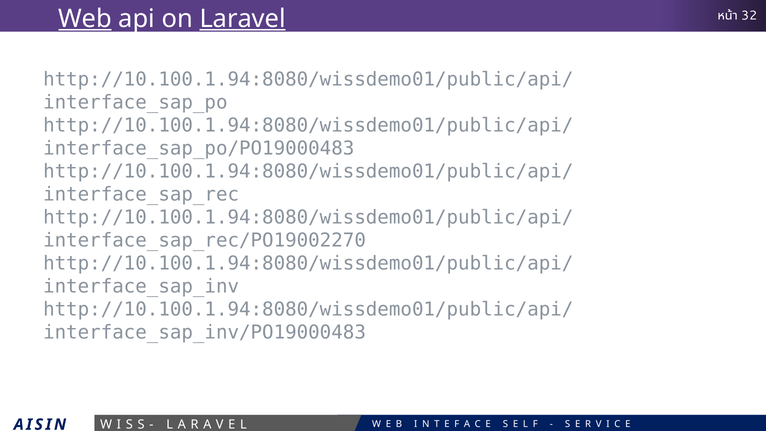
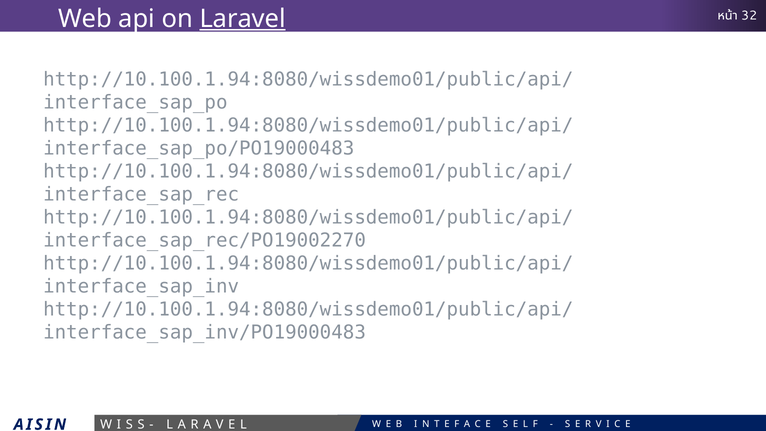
Web underline: present -> none
